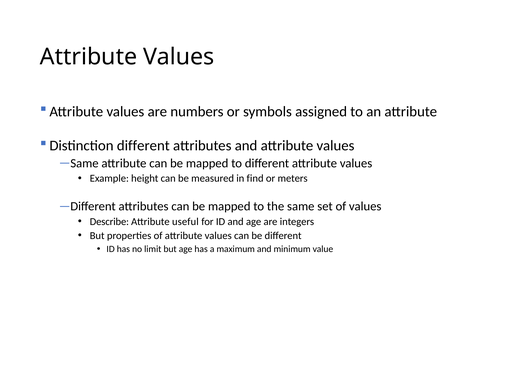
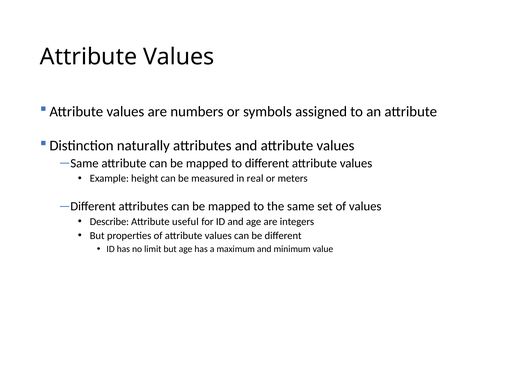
Distinction different: different -> naturally
find: find -> real
